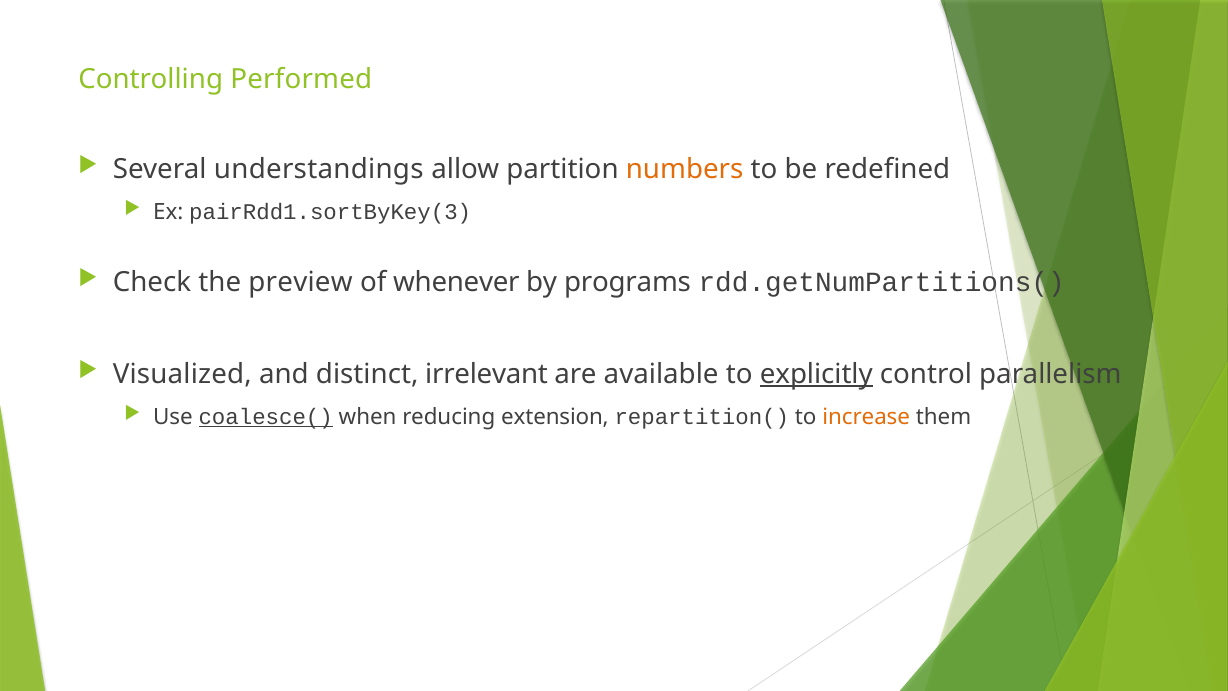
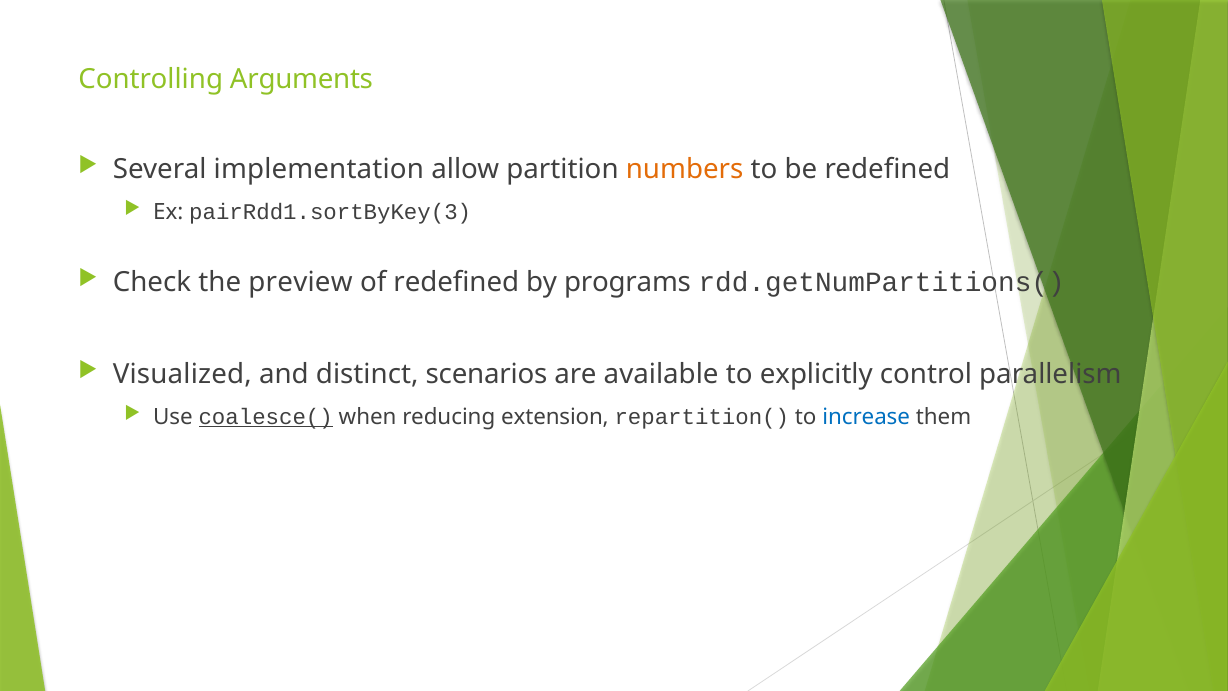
Performed: Performed -> Arguments
understandings: understandings -> implementation
of whenever: whenever -> redefined
irrelevant: irrelevant -> scenarios
explicitly underline: present -> none
increase colour: orange -> blue
